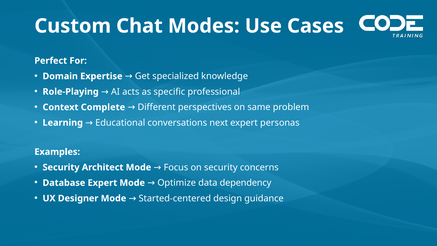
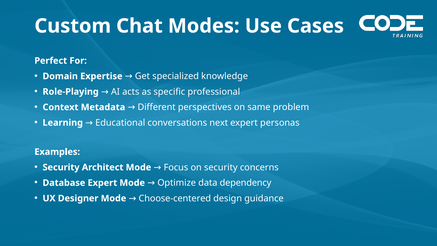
Complete: Complete -> Metadata
Started-centered: Started-centered -> Choose-centered
